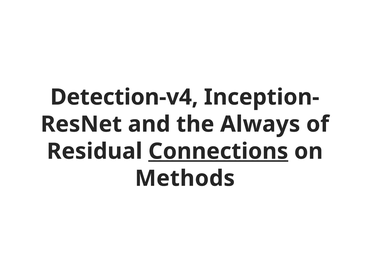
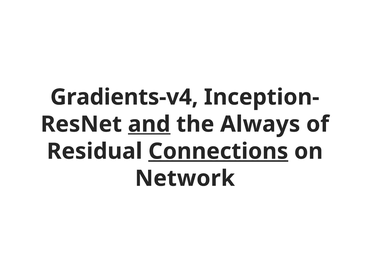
Detection-v4: Detection-v4 -> Gradients-v4
and underline: none -> present
Methods: Methods -> Network
